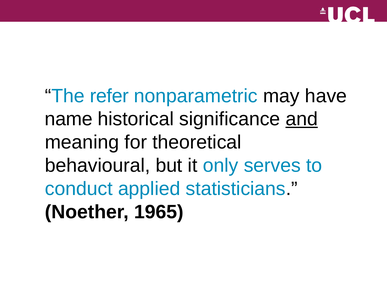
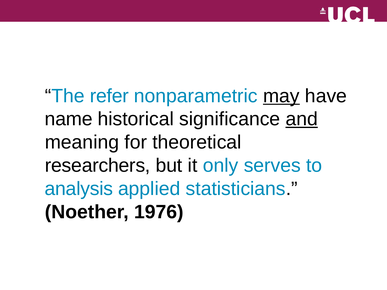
may underline: none -> present
behavioural: behavioural -> researchers
conduct: conduct -> analysis
1965: 1965 -> 1976
